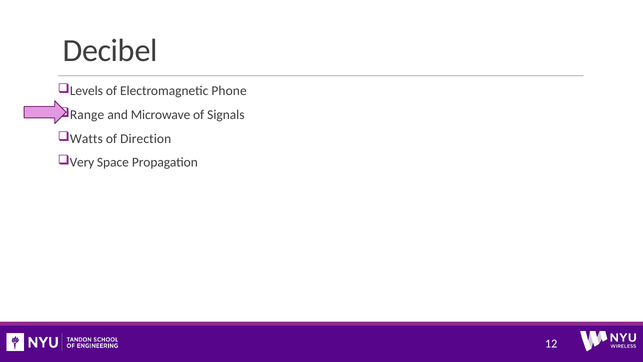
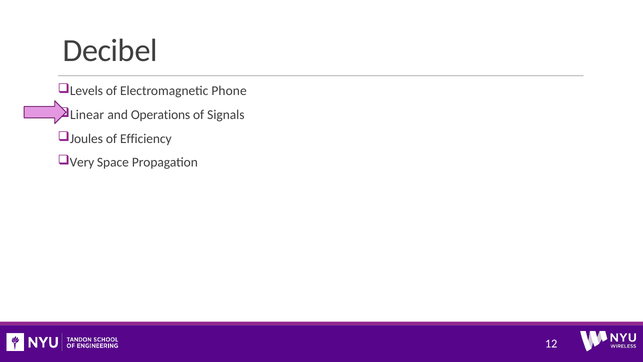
Range: Range -> Linear
Microwave: Microwave -> Operations
Watts: Watts -> Joules
Direction: Direction -> Efficiency
